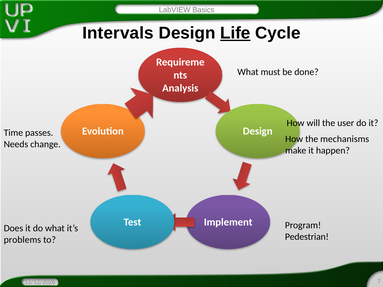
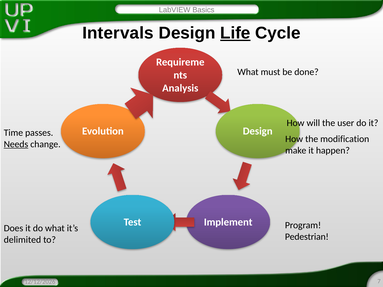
mechanisms: mechanisms -> modification
Needs underline: none -> present
problems: problems -> delimited
